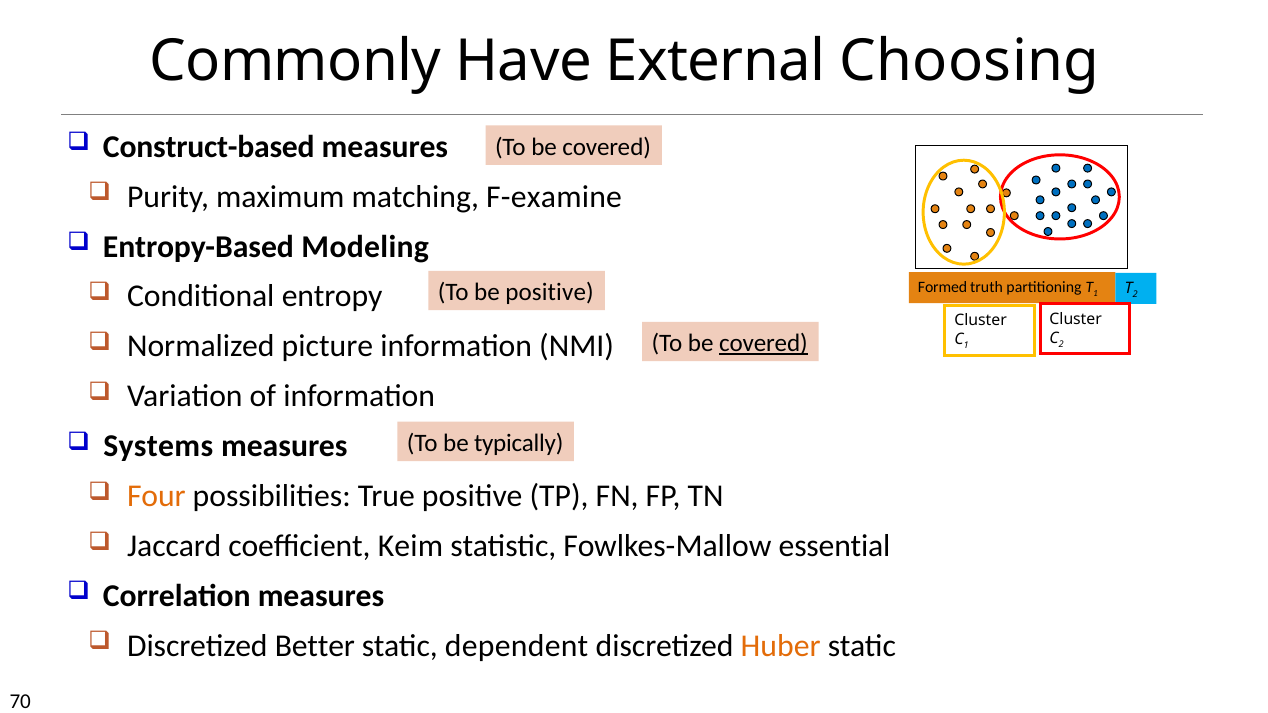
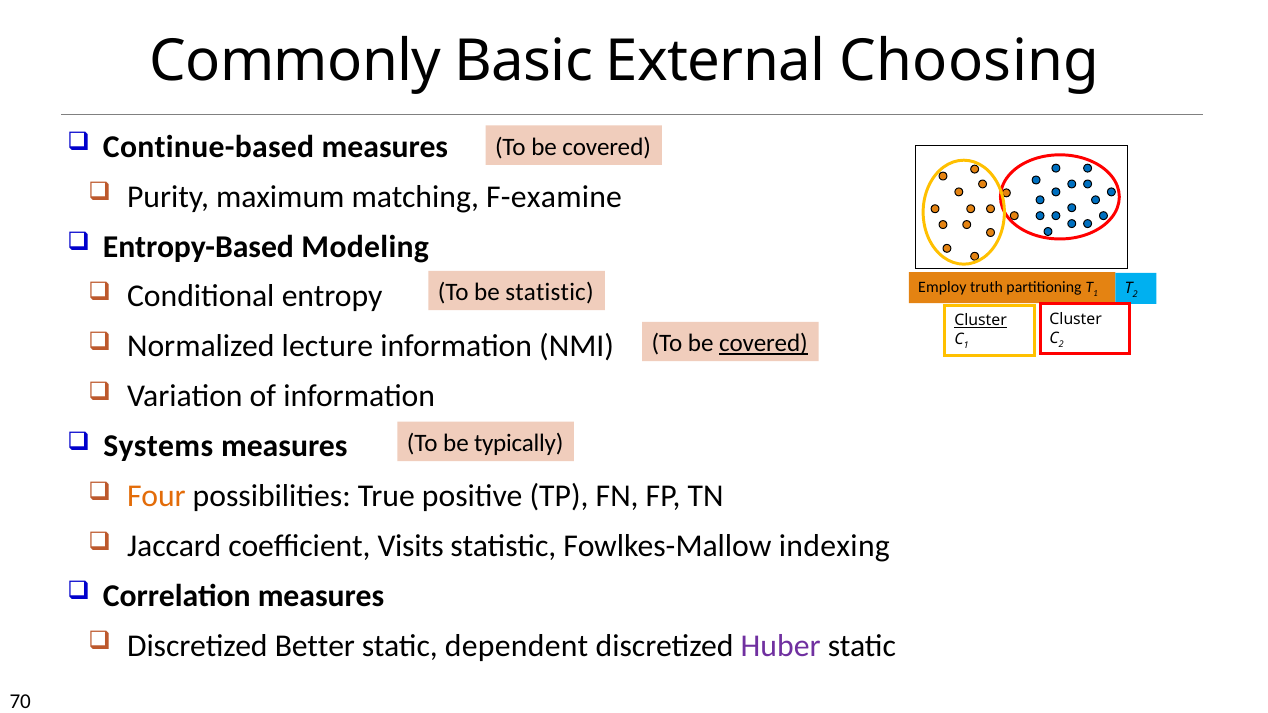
Have: Have -> Basic
Construct-based: Construct-based -> Continue-based
Formed: Formed -> Employ
be positive: positive -> statistic
Cluster at (981, 321) underline: none -> present
picture: picture -> lecture
Keim: Keim -> Visits
essential: essential -> indexing
Huber colour: orange -> purple
